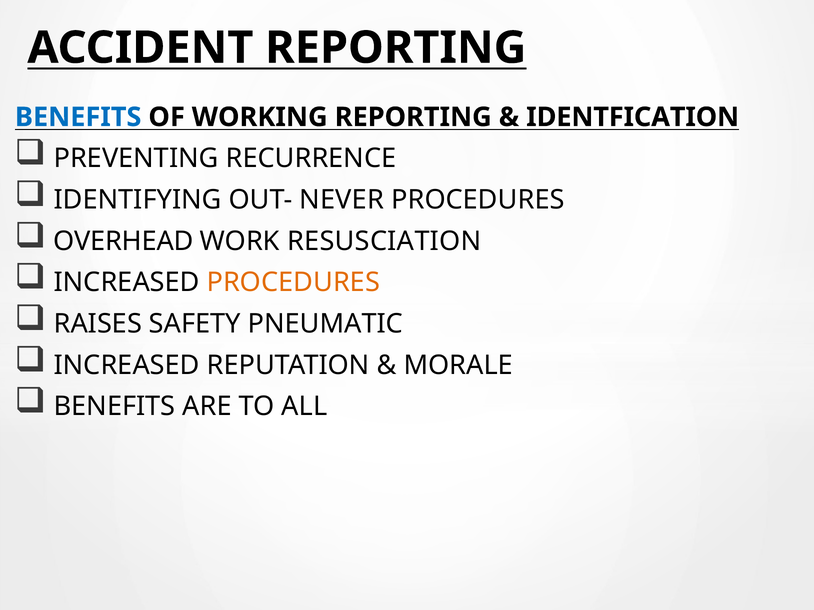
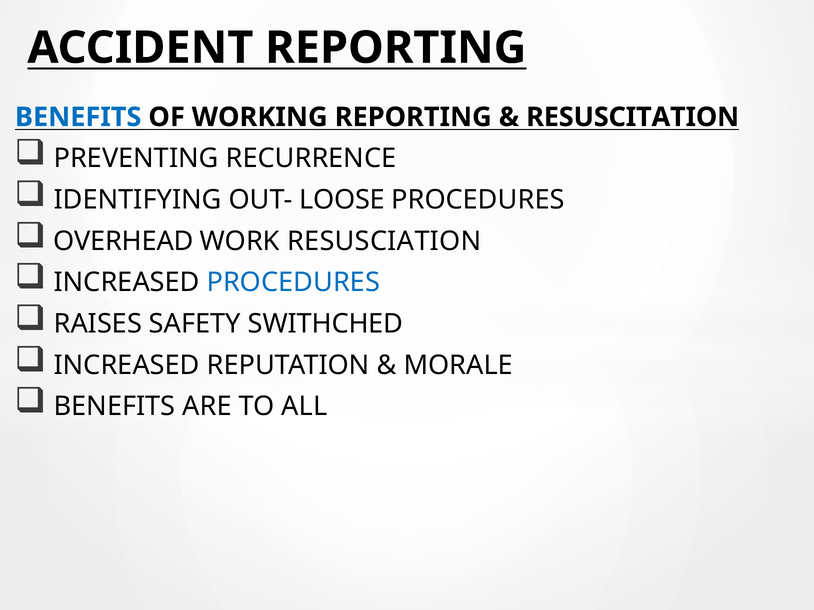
IDENTFICATION: IDENTFICATION -> RESUSCITATION
NEVER: NEVER -> LOOSE
PROCEDURES at (293, 283) colour: orange -> blue
PNEUMATIC: PNEUMATIC -> SWITHCHED
